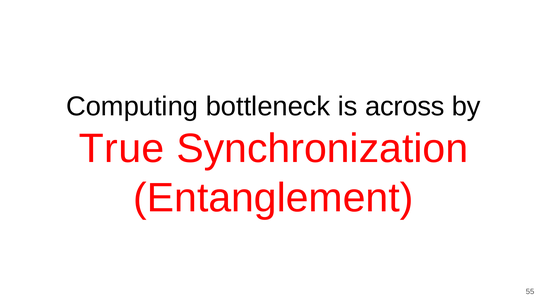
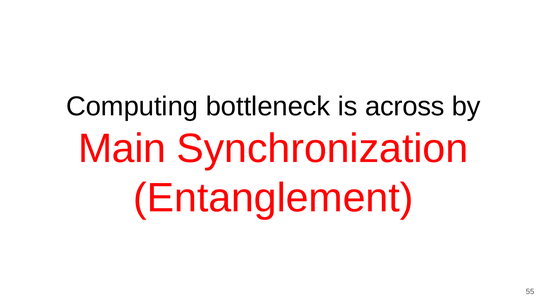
True: True -> Main
